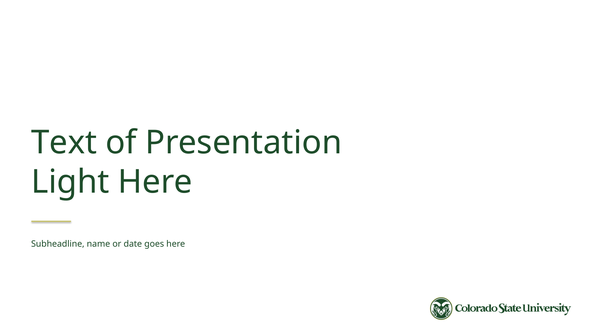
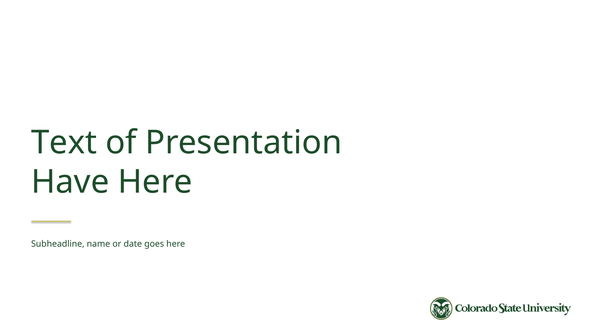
Light: Light -> Have
